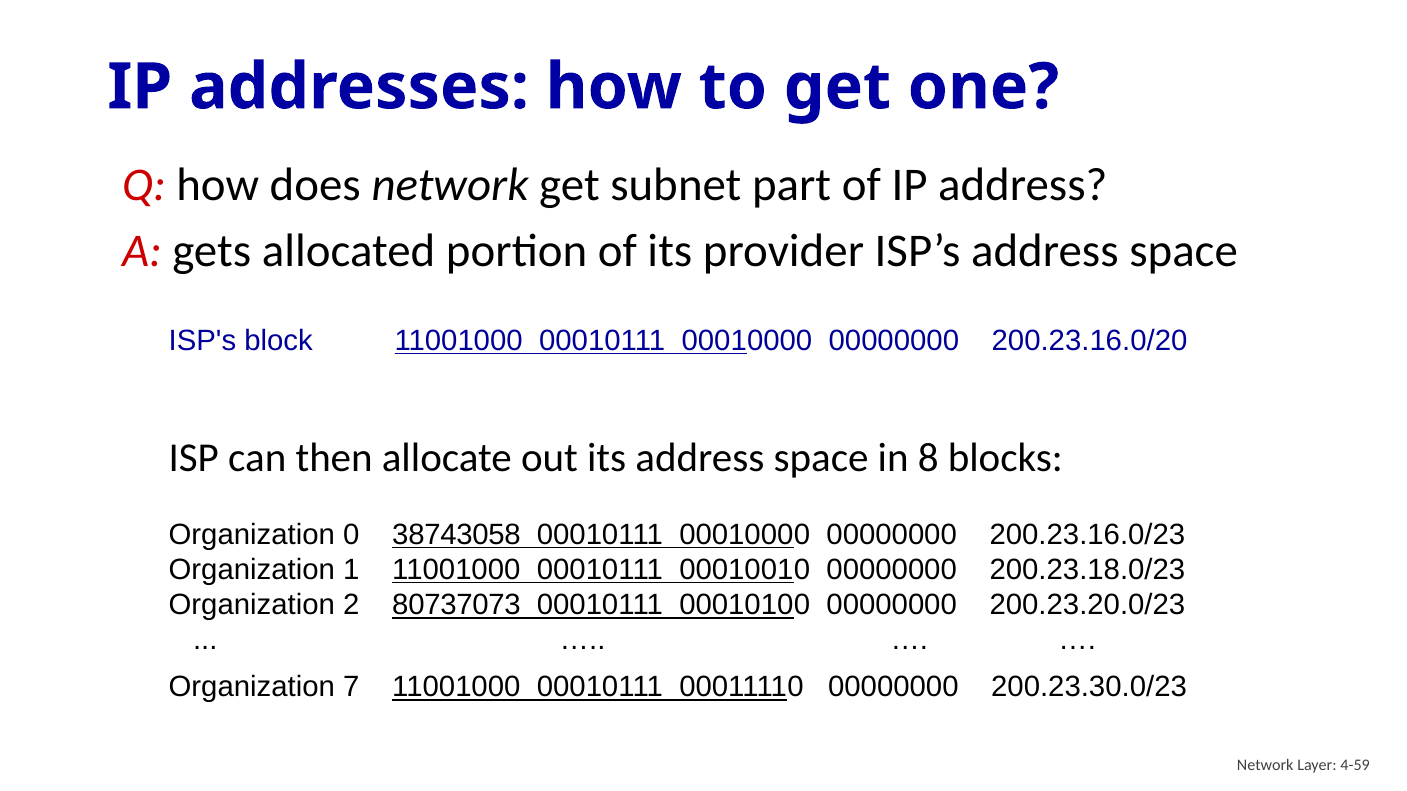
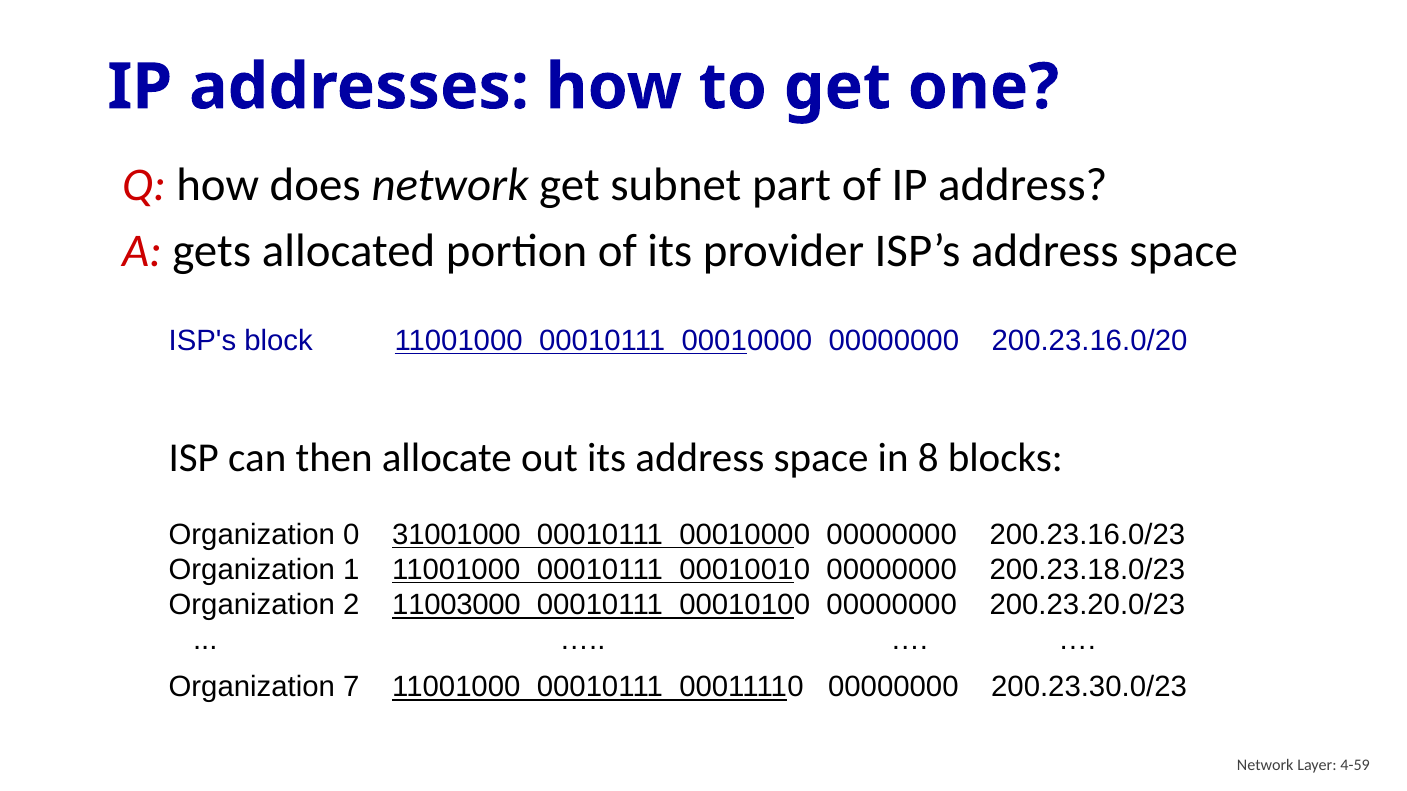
38743058: 38743058 -> 31001000
80737073: 80737073 -> 11003000
